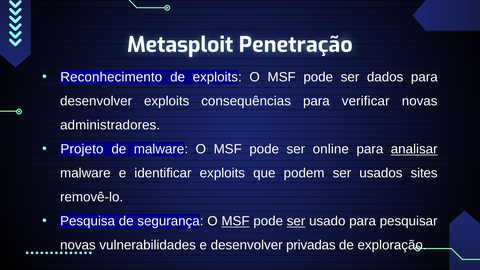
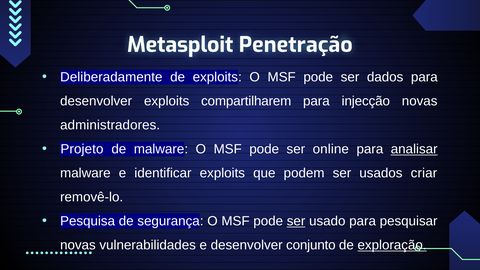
Reconhecimento: Reconhecimento -> Deliberadamente
consequências: consequências -> compartilharem
verificar: verificar -> injecção
sites: sites -> criar
MSF at (236, 221) underline: present -> none
privadas: privadas -> conjunto
exploração underline: none -> present
